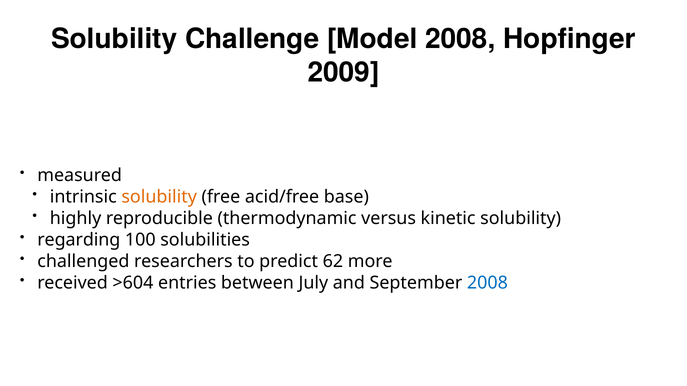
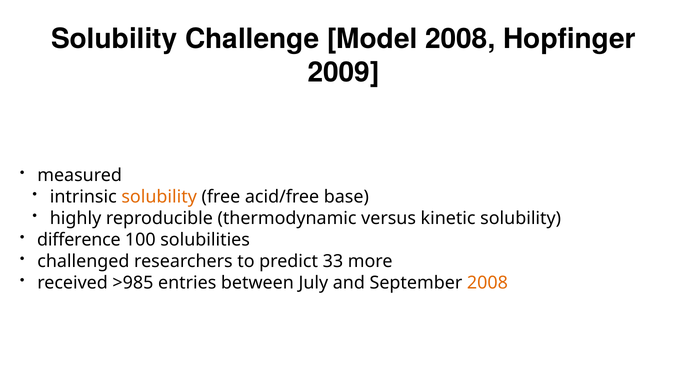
regarding: regarding -> difference
62: 62 -> 33
>604: >604 -> >985
2008 at (487, 283) colour: blue -> orange
